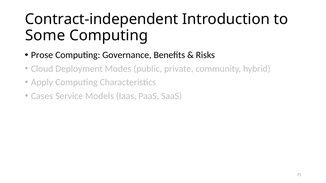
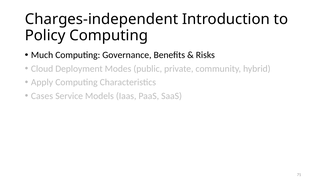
Contract-independent: Contract-independent -> Charges-independent
Some: Some -> Policy
Prose: Prose -> Much
